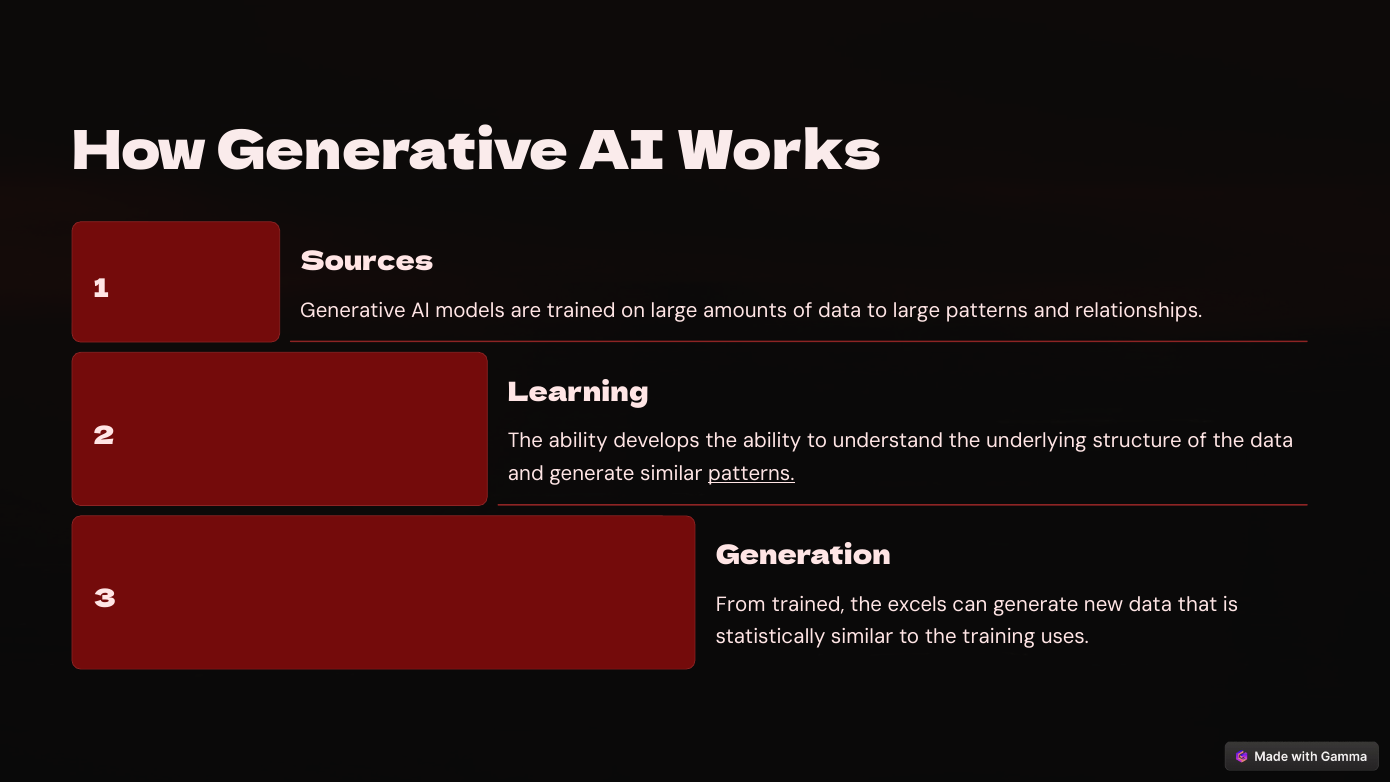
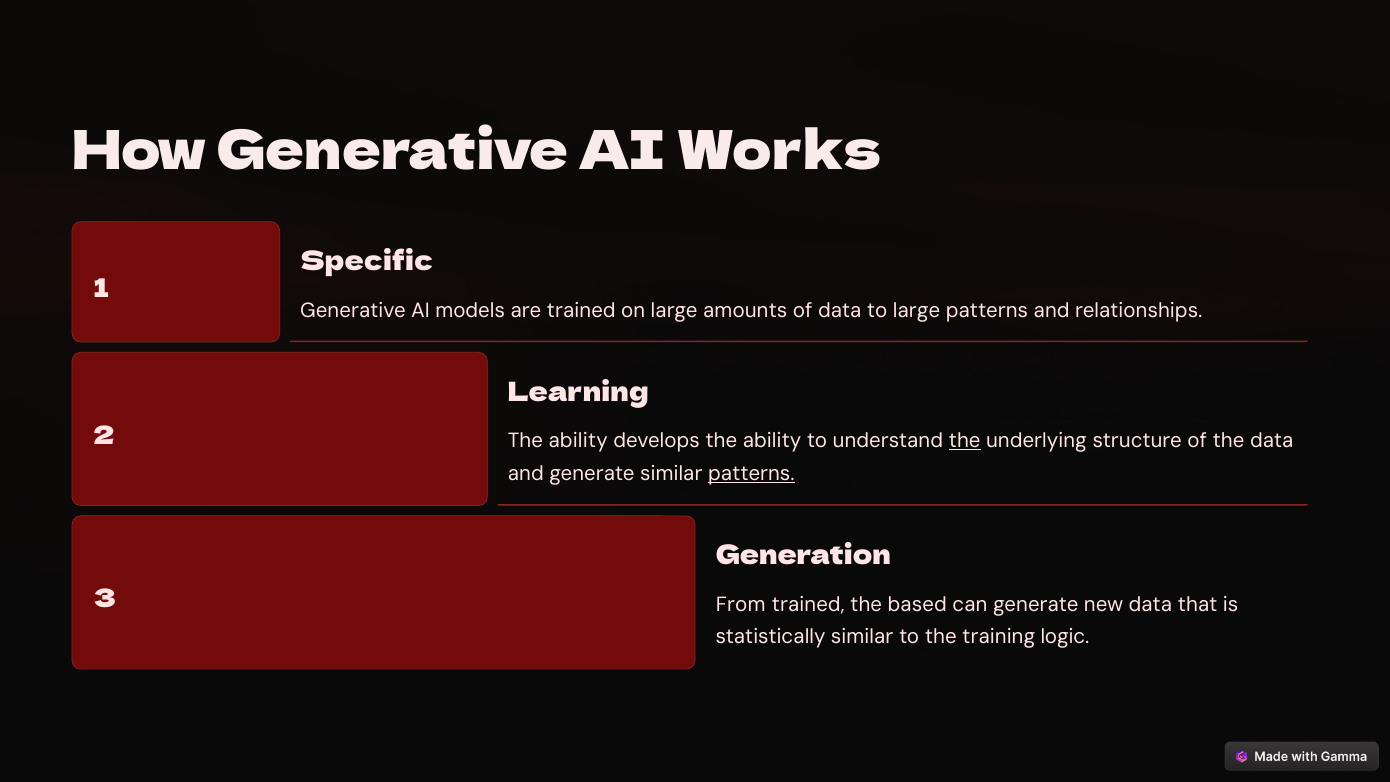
Sources: Sources -> Specific
the at (965, 441) underline: none -> present
excels: excels -> based
uses: uses -> logic
